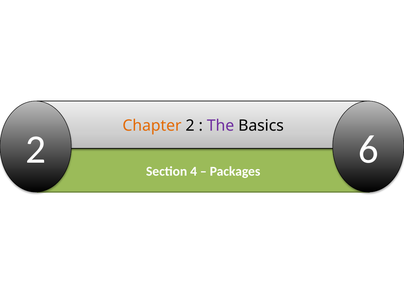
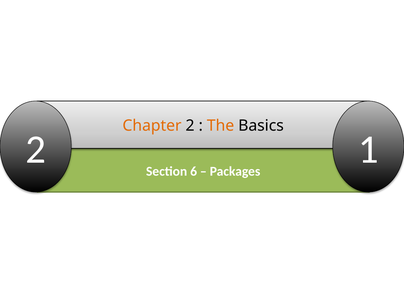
The colour: purple -> orange
6: 6 -> 1
4: 4 -> 6
